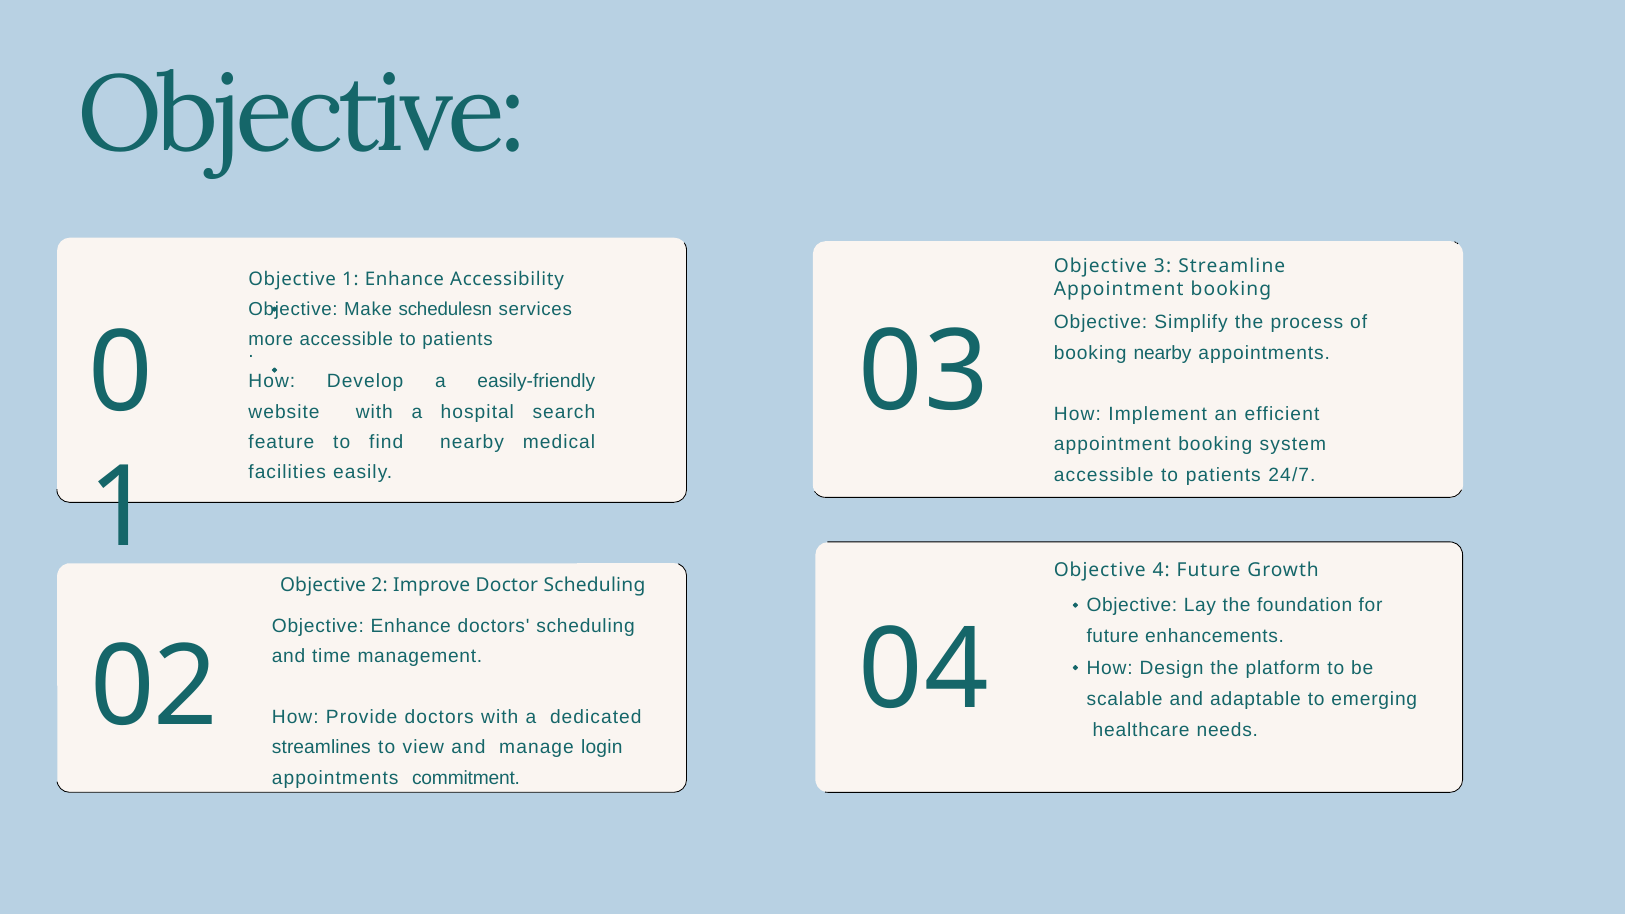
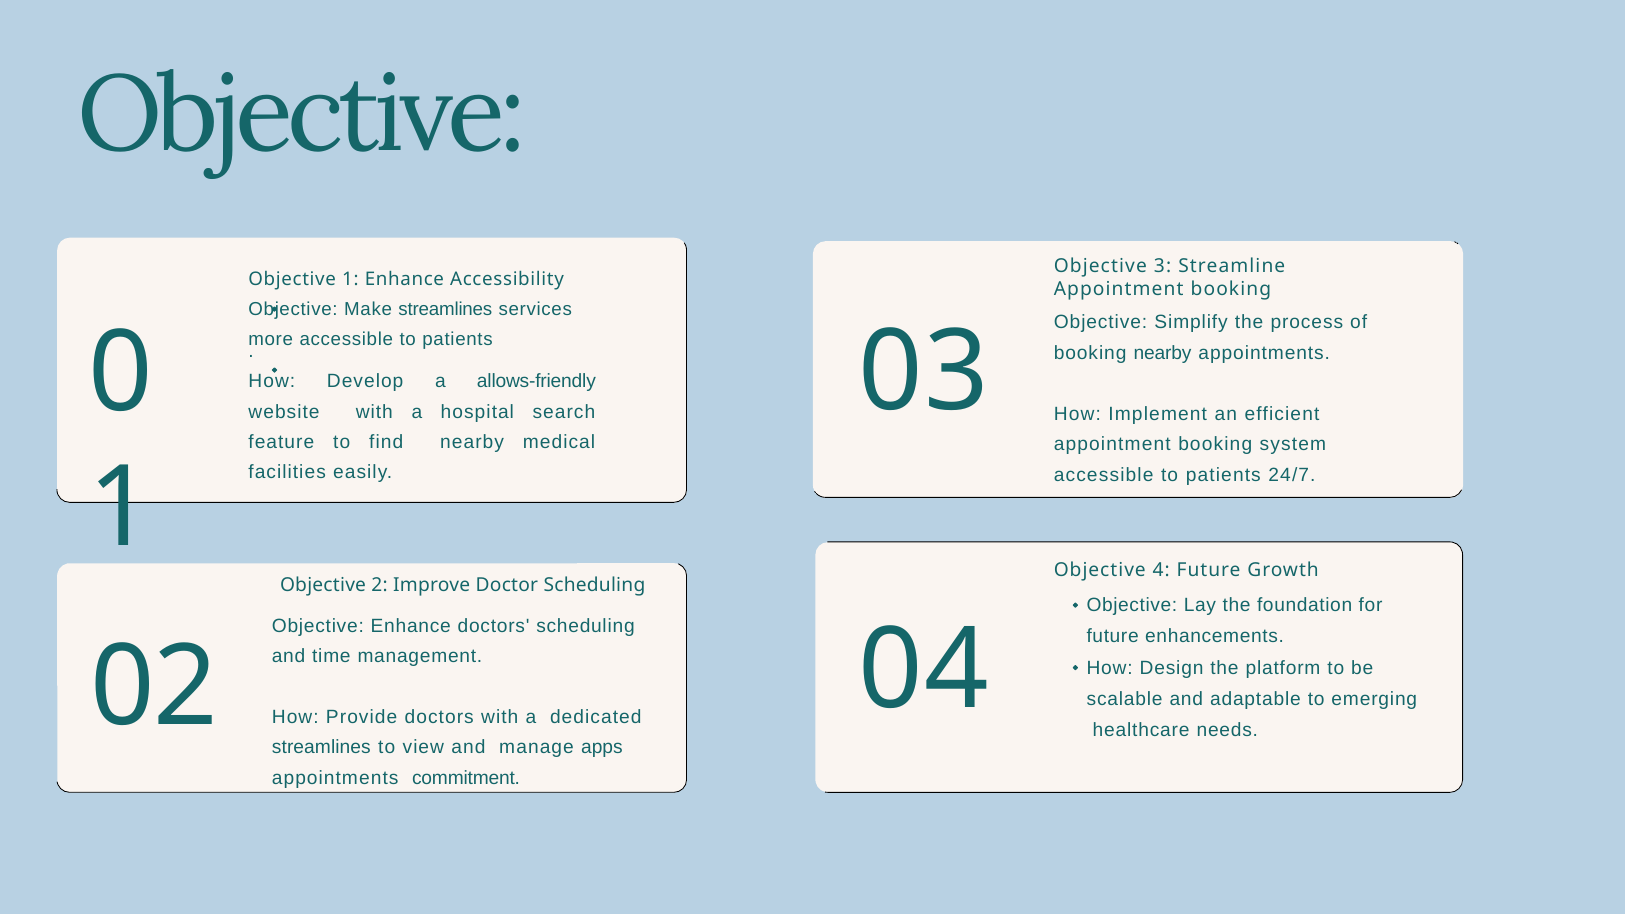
Make schedulesn: schedulesn -> streamlines
easily-friendly: easily-friendly -> allows-friendly
login: login -> apps
